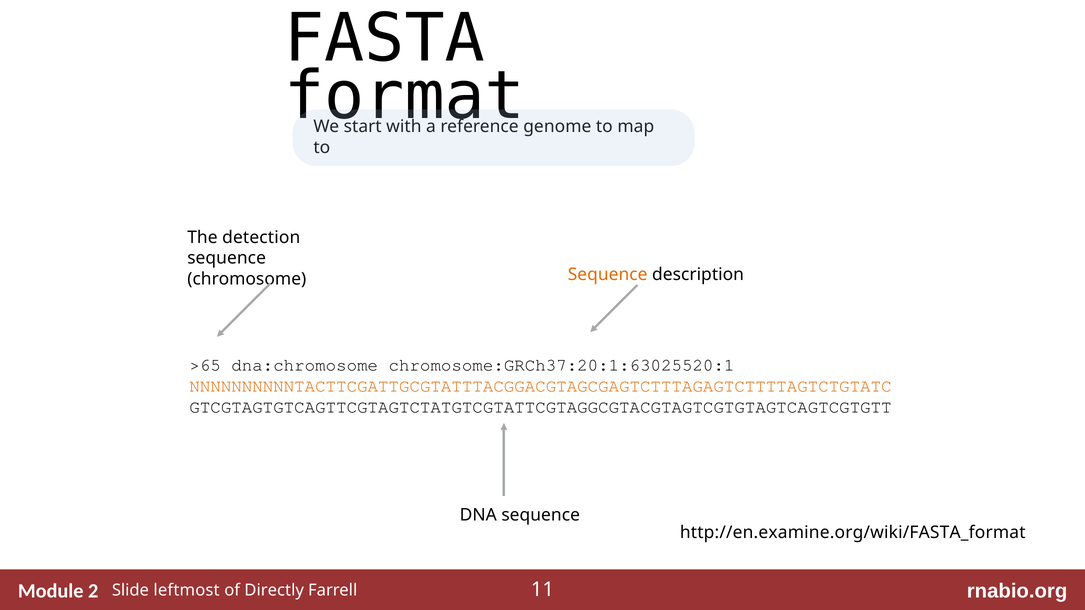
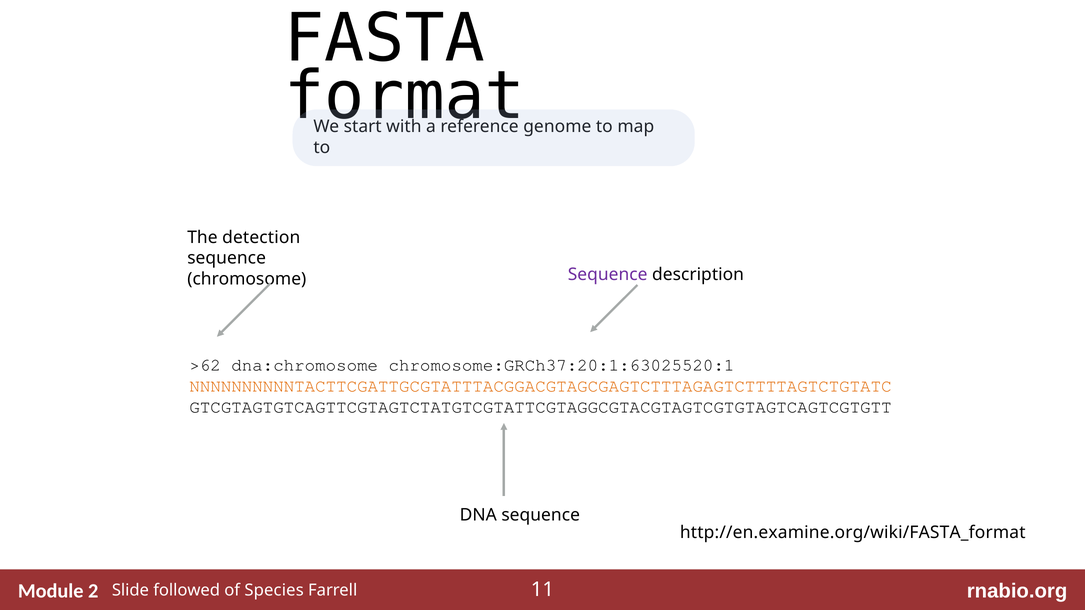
Sequence at (608, 274) colour: orange -> purple
>65: >65 -> >62
leftmost: leftmost -> followed
Directly: Directly -> Species
